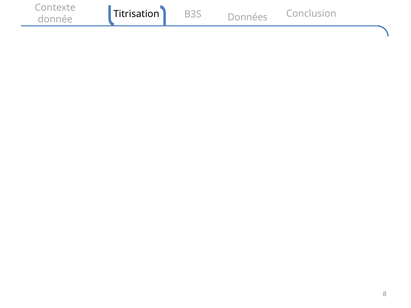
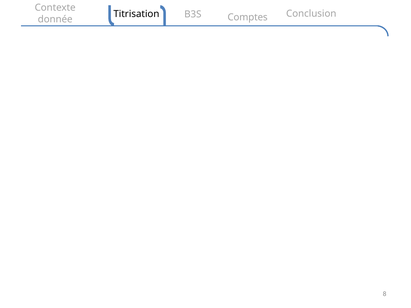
Données: Données -> Comptes
